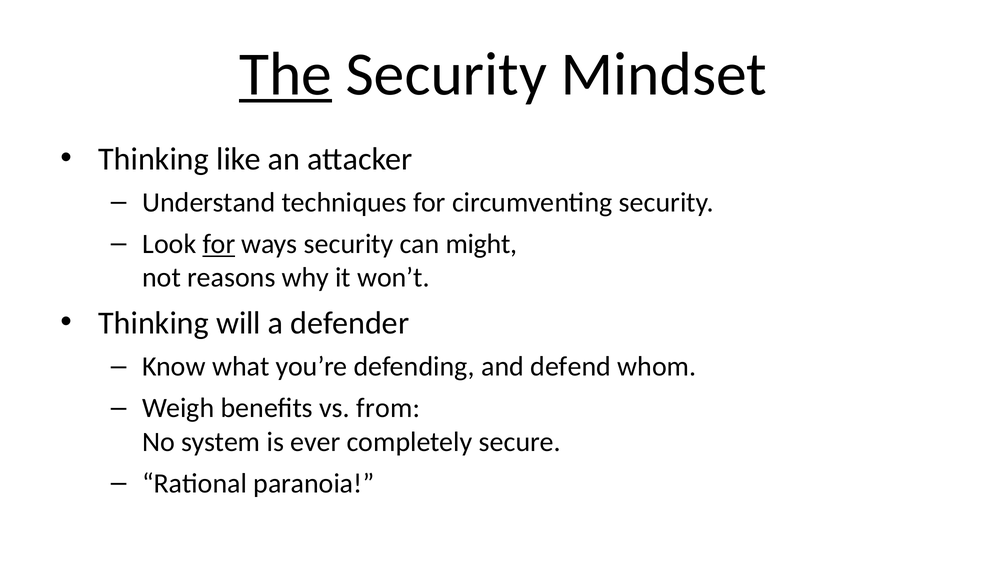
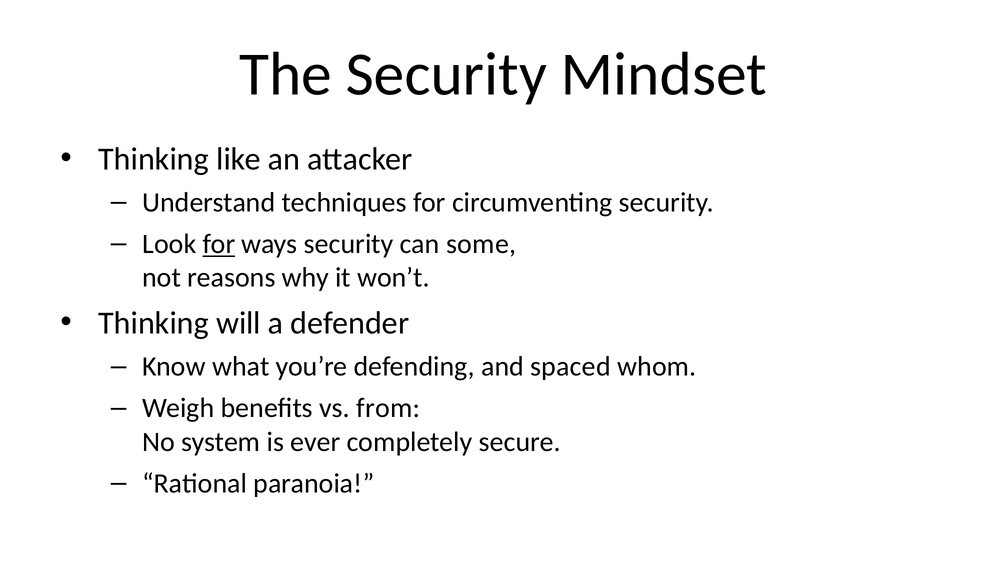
The underline: present -> none
might: might -> some
defend: defend -> spaced
